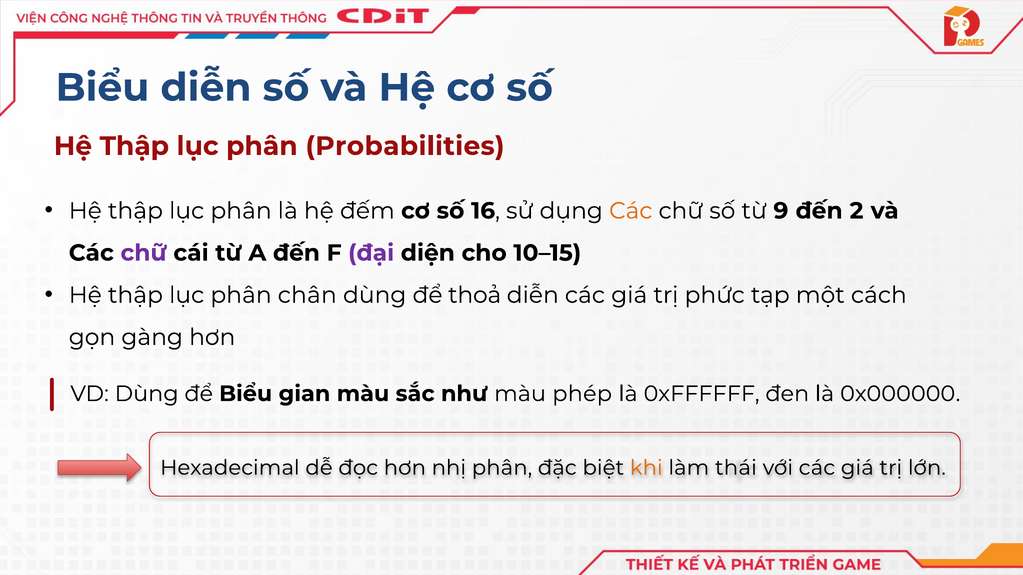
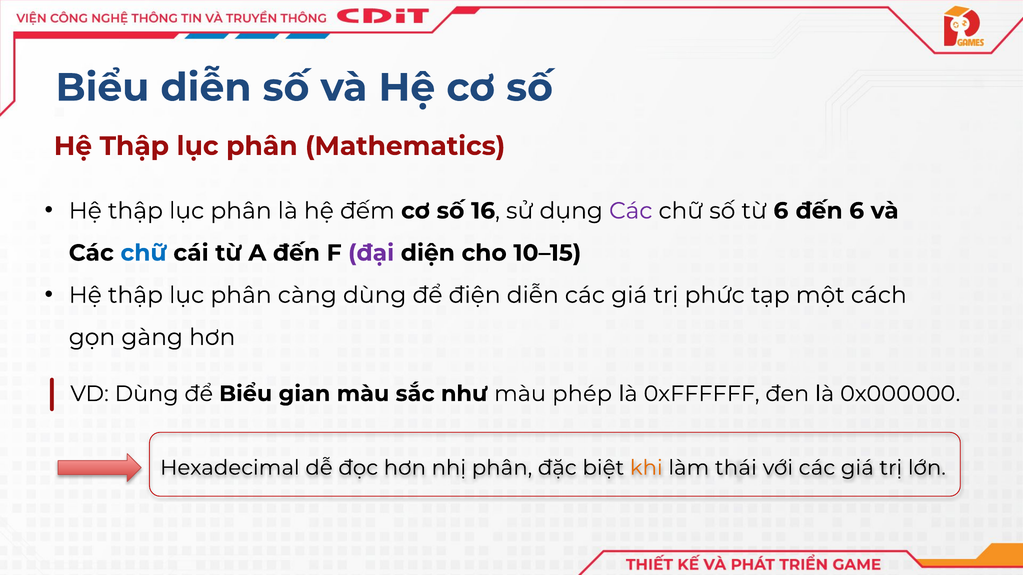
Probabilities: Probabilities -> Mathematics
Các at (631, 211) colour: orange -> purple
từ 9: 9 -> 6
đến 2: 2 -> 6
chữ at (144, 253) colour: purple -> blue
chân: chân -> càng
thoả: thoả -> điện
